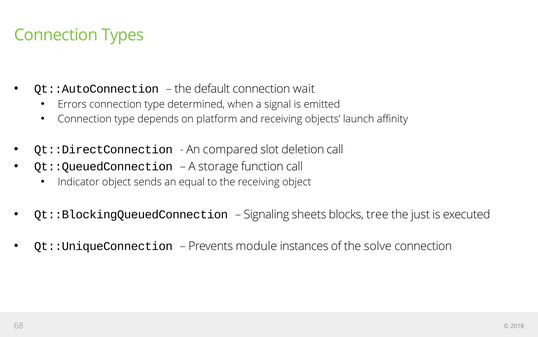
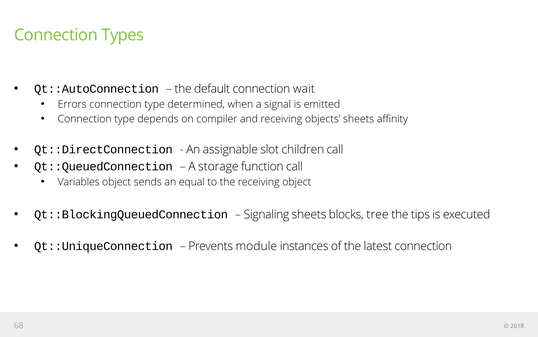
platform: platform -> compiler
objects launch: launch -> sheets
compared: compared -> assignable
deletion: deletion -> children
Indicator: Indicator -> Variables
just: just -> tips
solve: solve -> latest
